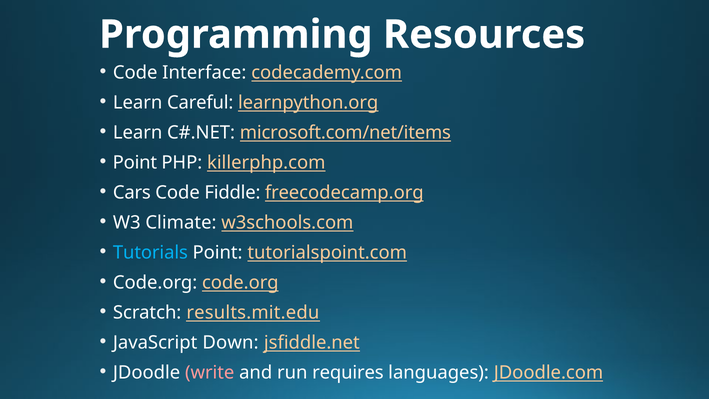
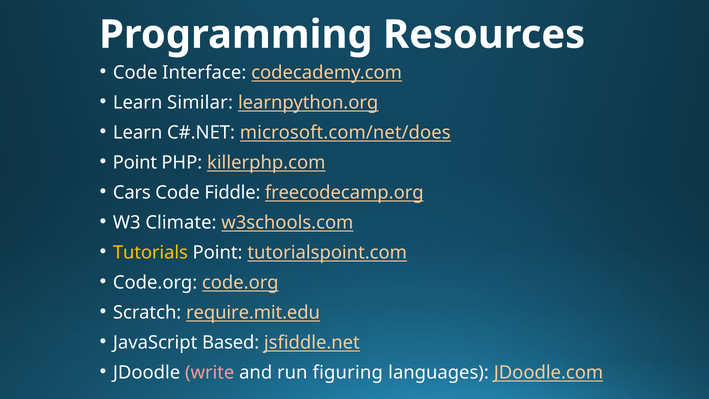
Careful: Careful -> Similar
microsoft.com/net/items: microsoft.com/net/items -> microsoft.com/net/does
Tutorials colour: light blue -> yellow
results.mit.edu: results.mit.edu -> require.mit.edu
Down: Down -> Based
requires: requires -> figuring
